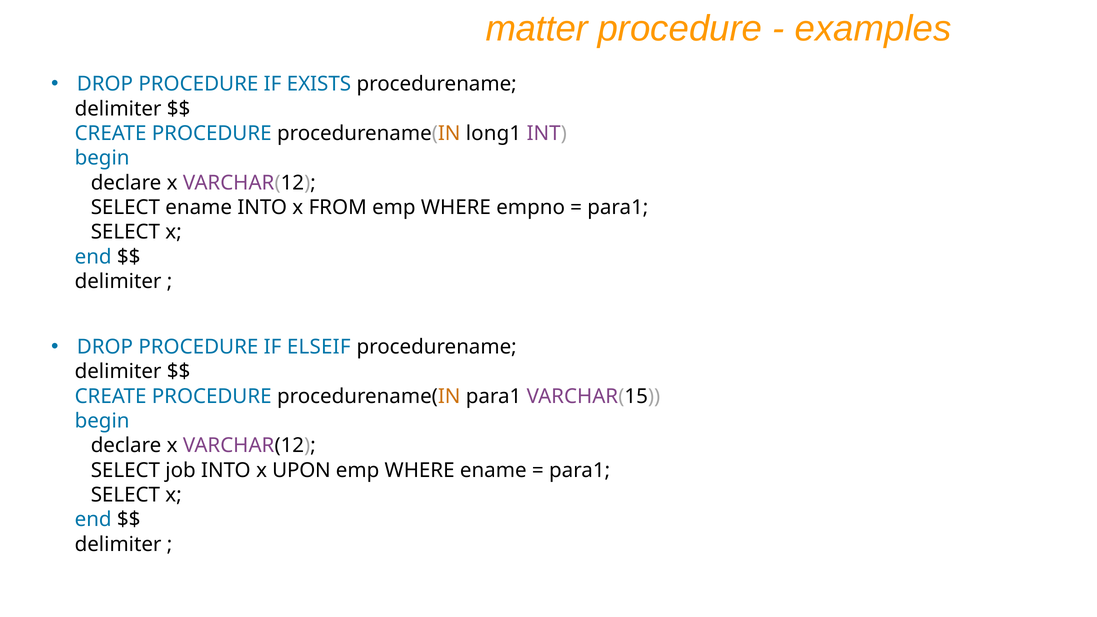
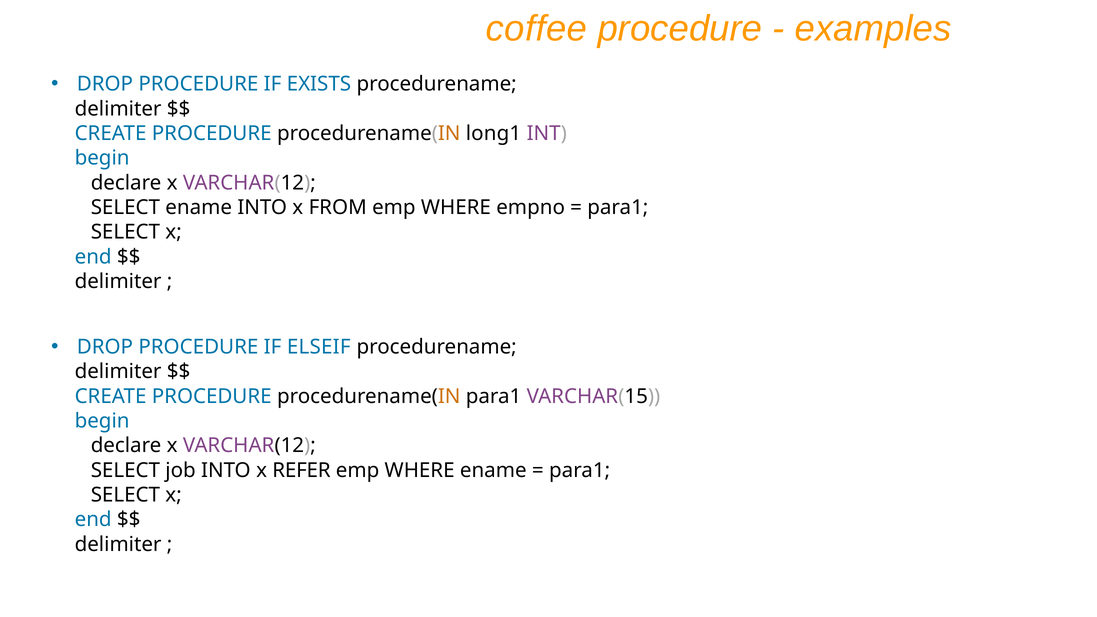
matter: matter -> coffee
UPON: UPON -> REFER
